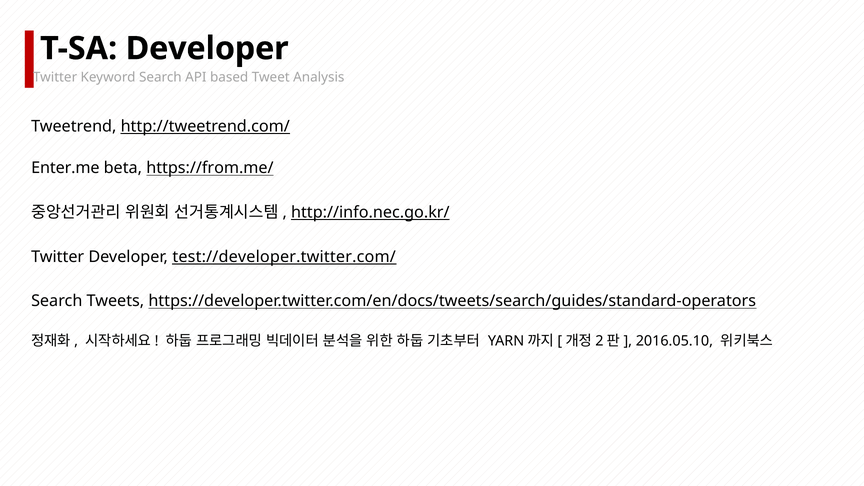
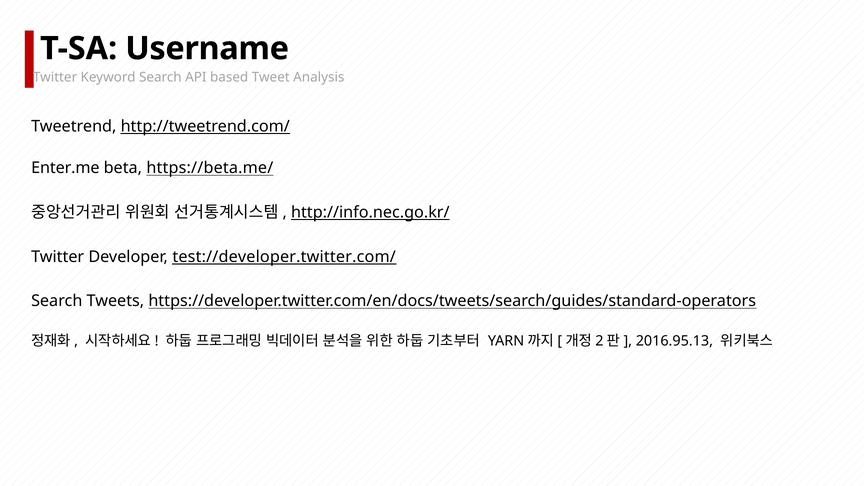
T-SA Developer: Developer -> Username
https://from.me/: https://from.me/ -> https://beta.me/
2016.05.10: 2016.05.10 -> 2016.95.13
